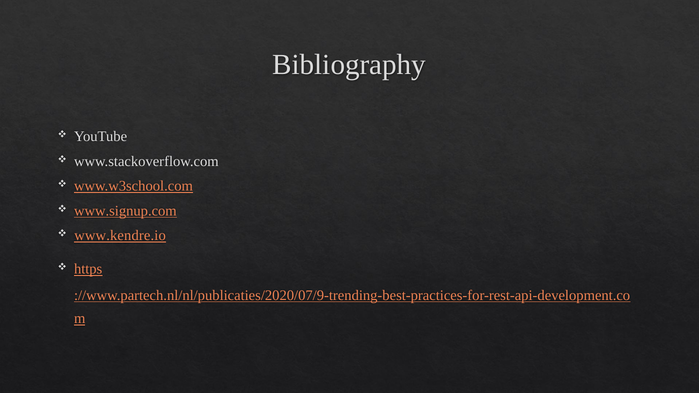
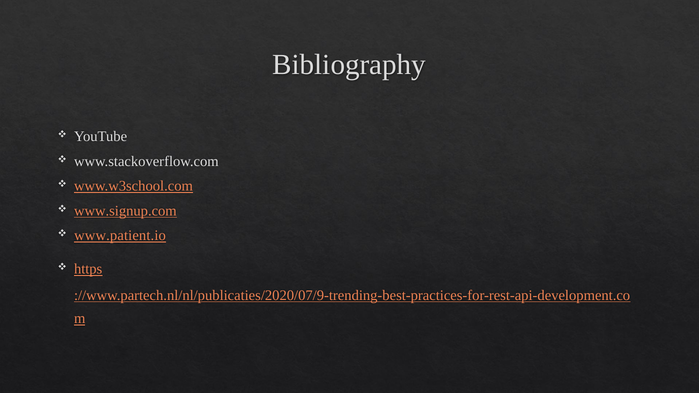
www.kendre.io: www.kendre.io -> www.patient.io
